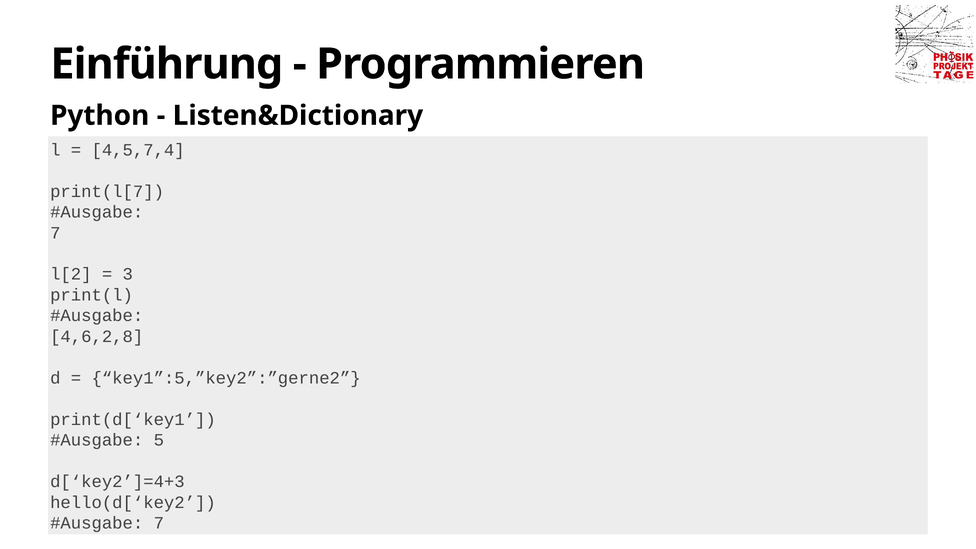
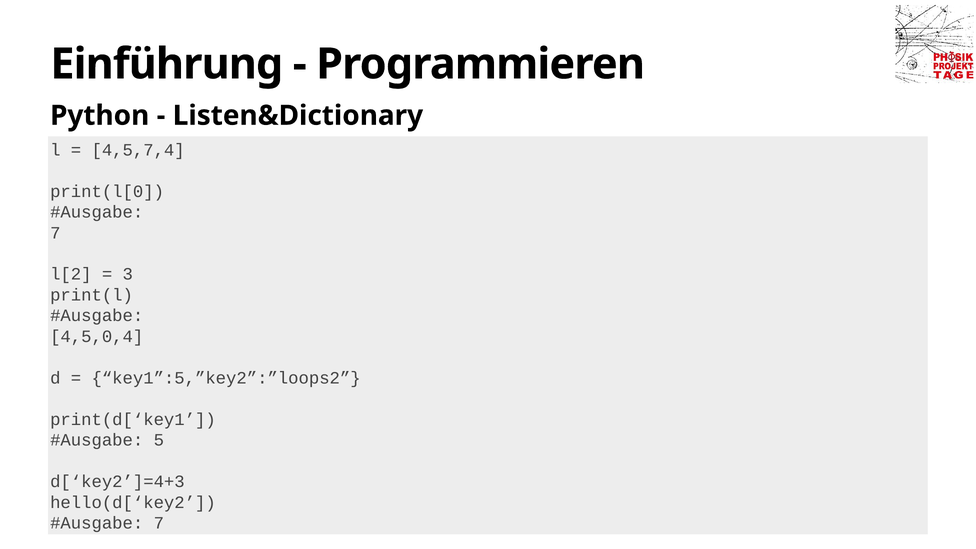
print(l[7: print(l[7 -> print(l[0
4,6,2,8: 4,6,2,8 -> 4,5,0,4
key1”:5,”key2”:”gerne2: key1”:5,”key2”:”gerne2 -> key1”:5,”key2”:”loops2
